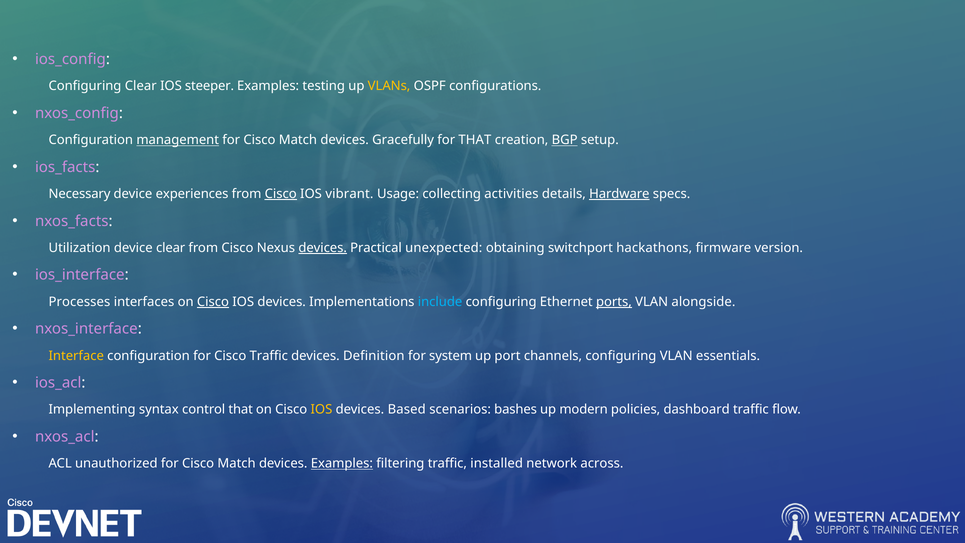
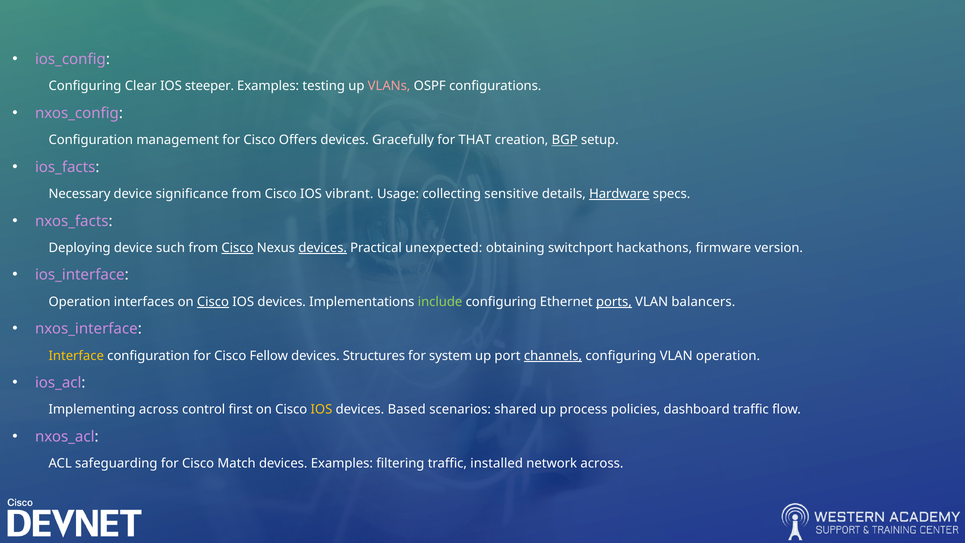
VLANs colour: yellow -> pink
management underline: present -> none
Match at (298, 140): Match -> Offers
experiences: experiences -> significance
Cisco at (281, 194) underline: present -> none
activities: activities -> sensitive
Utilization: Utilization -> Deploying
device clear: clear -> such
Cisco at (237, 248) underline: none -> present
Processes at (79, 302): Processes -> Operation
include colour: light blue -> light green
alongside: alongside -> balancers
Cisco Traffic: Traffic -> Fellow
Definition: Definition -> Structures
channels underline: none -> present
VLAN essentials: essentials -> operation
Implementing syntax: syntax -> across
control that: that -> first
bashes: bashes -> shared
modern: modern -> process
unauthorized: unauthorized -> safeguarding
Examples at (342, 463) underline: present -> none
